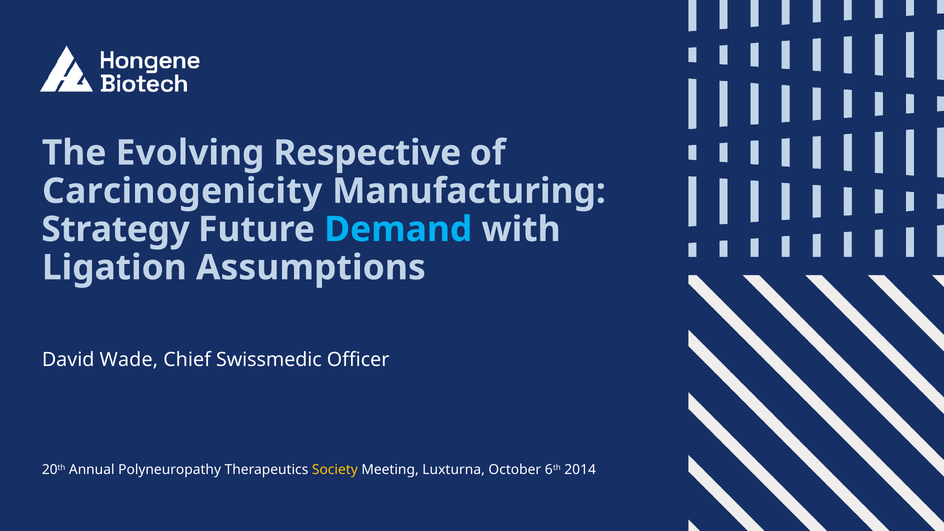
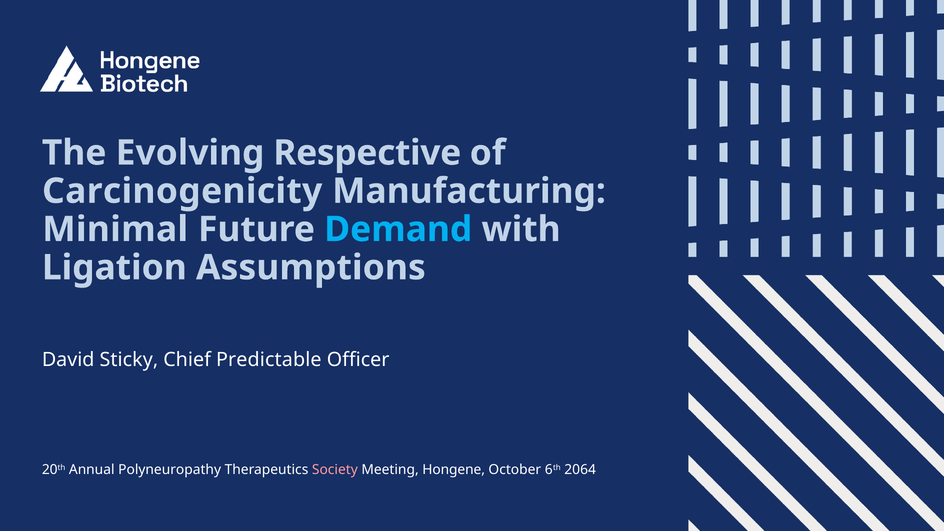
Strategy: Strategy -> Minimal
Wade: Wade -> Sticky
Swissmedic: Swissmedic -> Predictable
Society colour: yellow -> pink
Luxturna: Luxturna -> Hongene
2014: 2014 -> 2064
